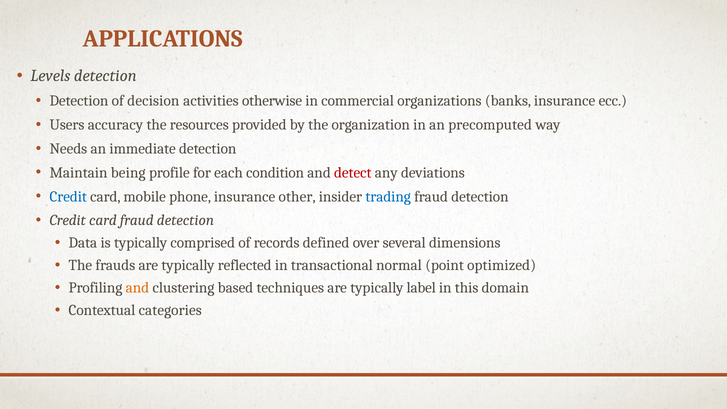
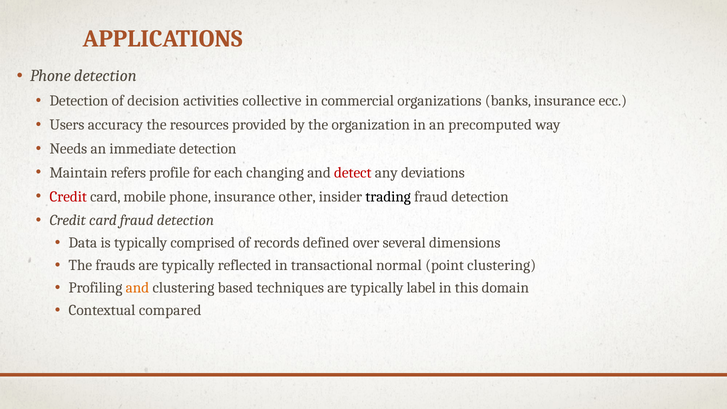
Levels at (50, 76): Levels -> Phone
otherwise: otherwise -> collective
being: being -> refers
condition: condition -> changing
Credit at (68, 197) colour: blue -> red
trading colour: blue -> black
point optimized: optimized -> clustering
categories: categories -> compared
